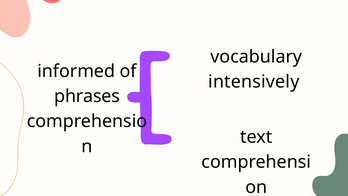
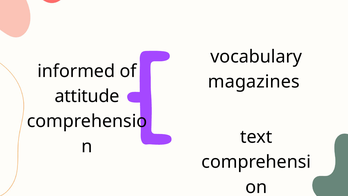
intensively: intensively -> magazines
phrases: phrases -> attitude
